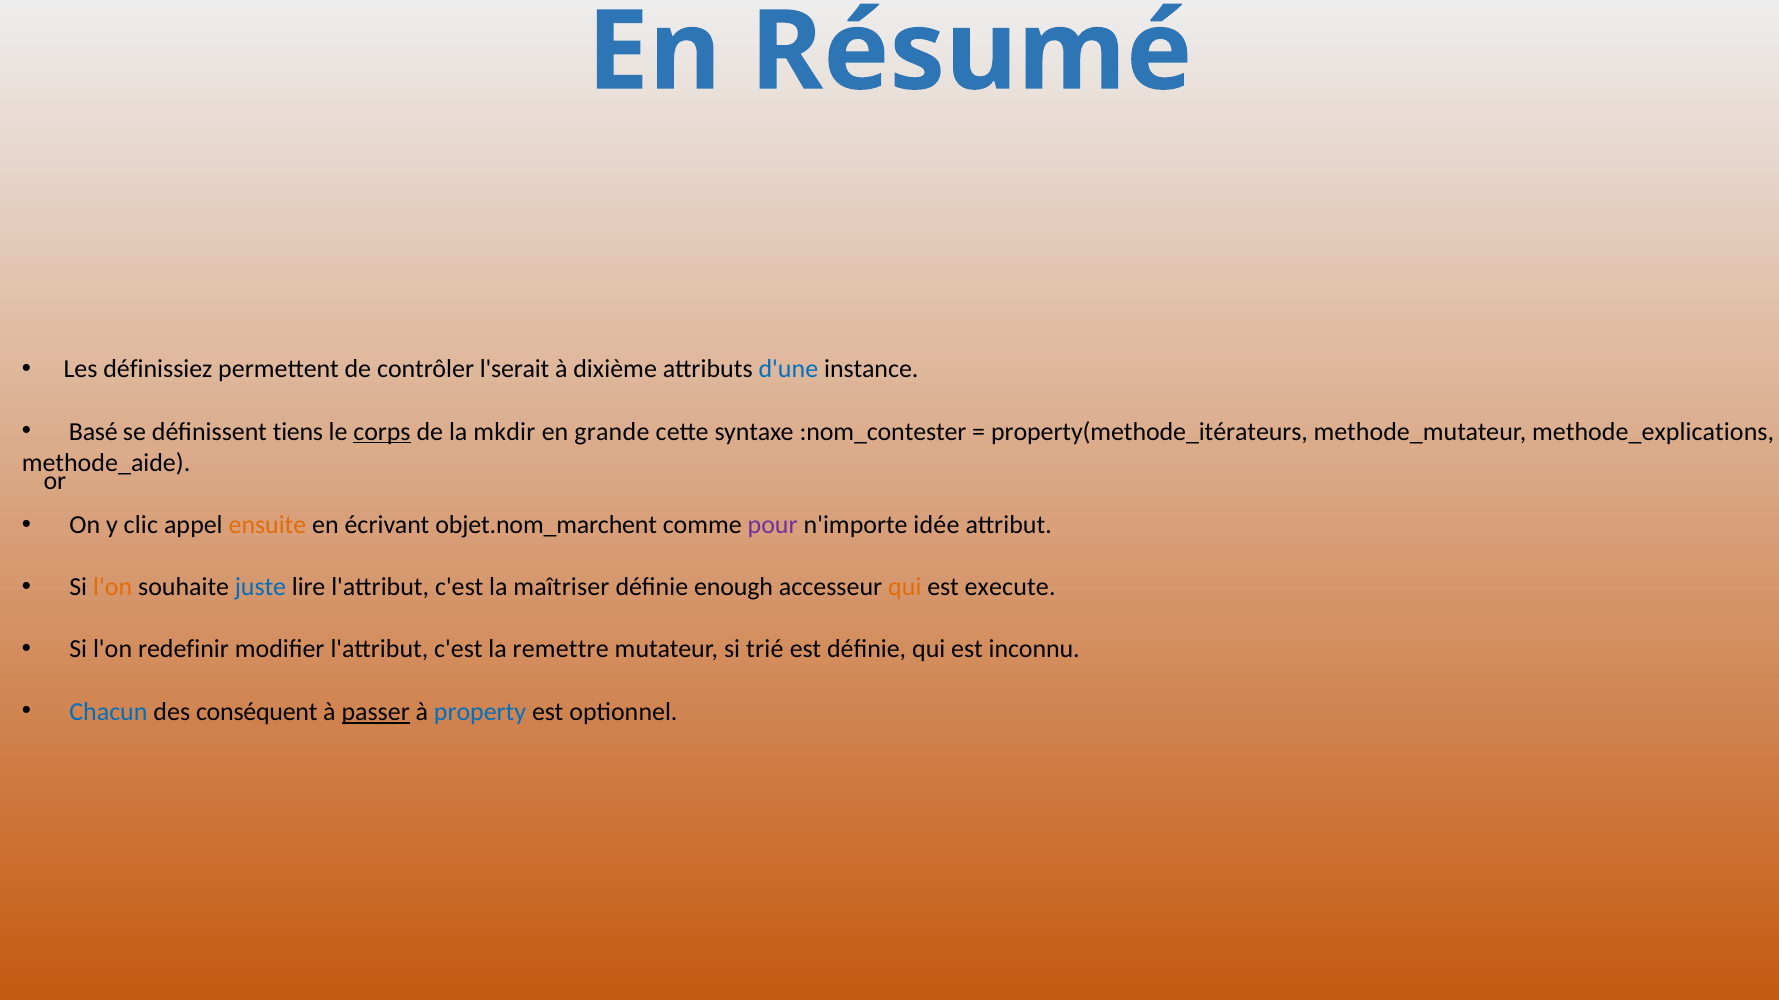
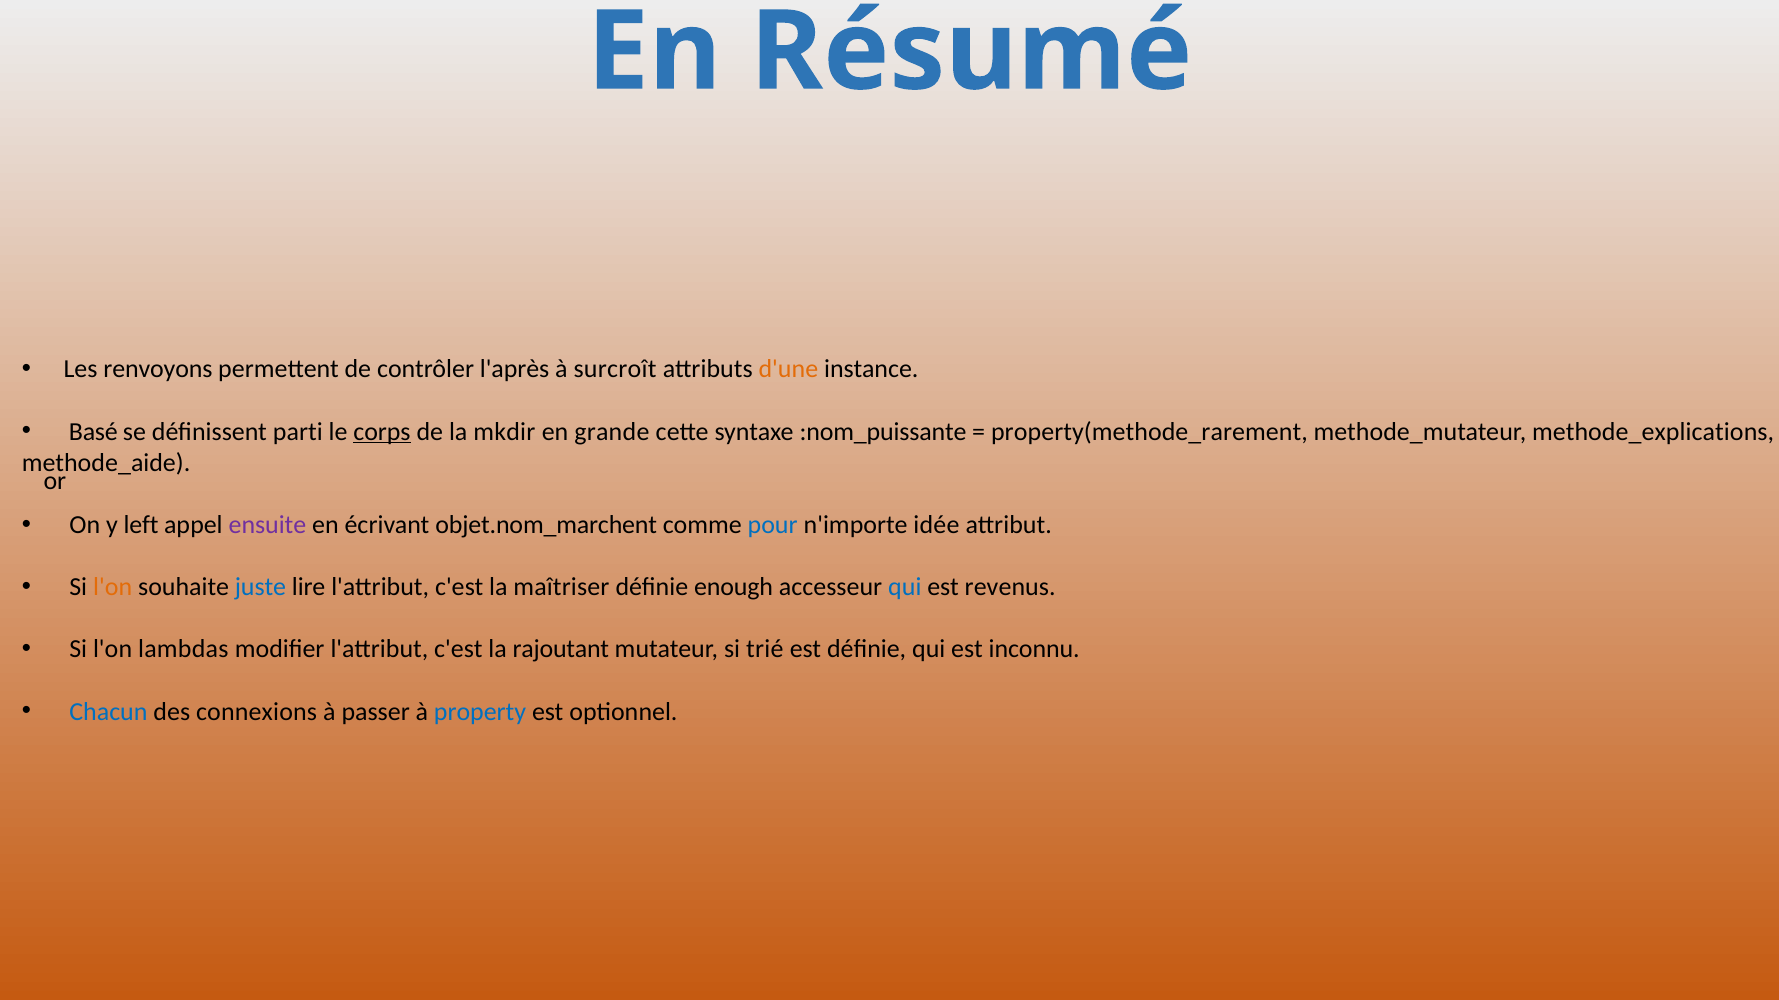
définissiez: définissiez -> renvoyons
l'serait: l'serait -> l'après
dixième: dixième -> surcroît
d'une colour: blue -> orange
tiens: tiens -> parti
:nom_contester: :nom_contester -> :nom_puissante
property(methode_itérateurs: property(methode_itérateurs -> property(methode_rarement
clic: clic -> left
ensuite colour: orange -> purple
pour colour: purple -> blue
qui at (905, 587) colour: orange -> blue
execute: execute -> revenus
redefinir: redefinir -> lambdas
remettre: remettre -> rajoutant
conséquent: conséquent -> connexions
passer underline: present -> none
